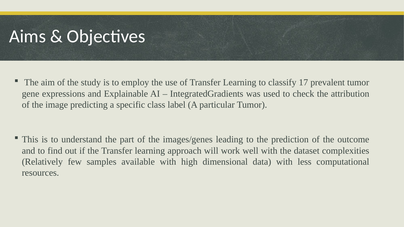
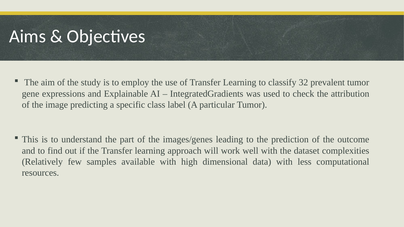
17: 17 -> 32
